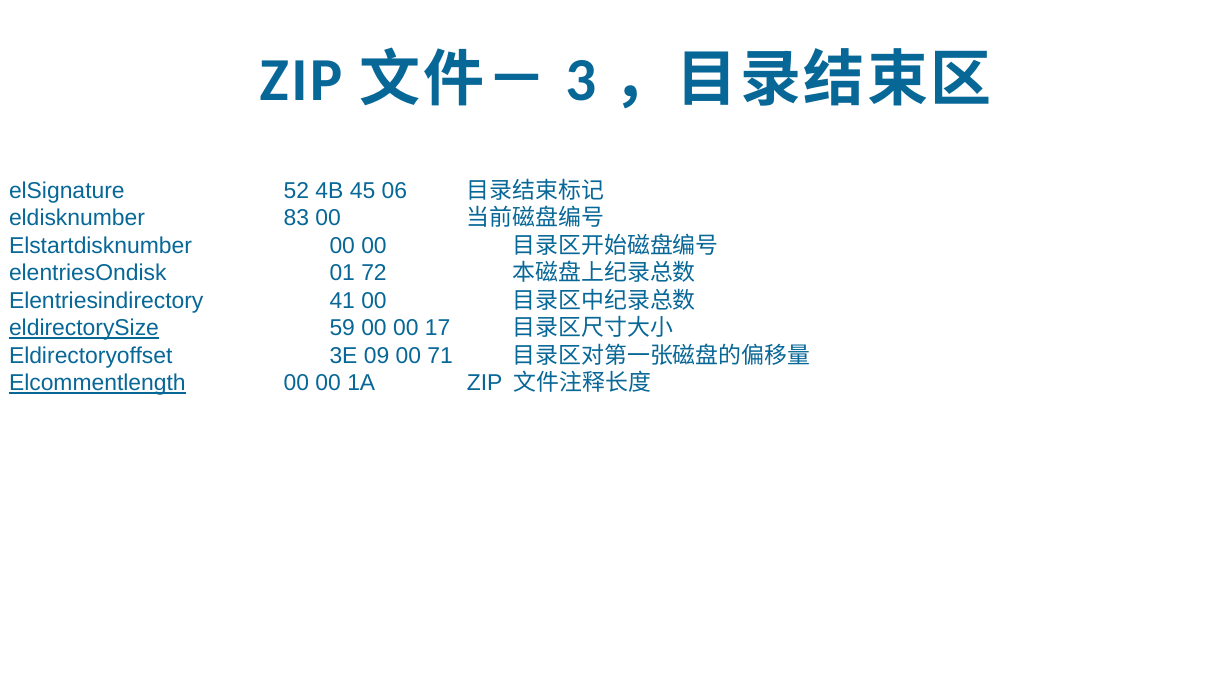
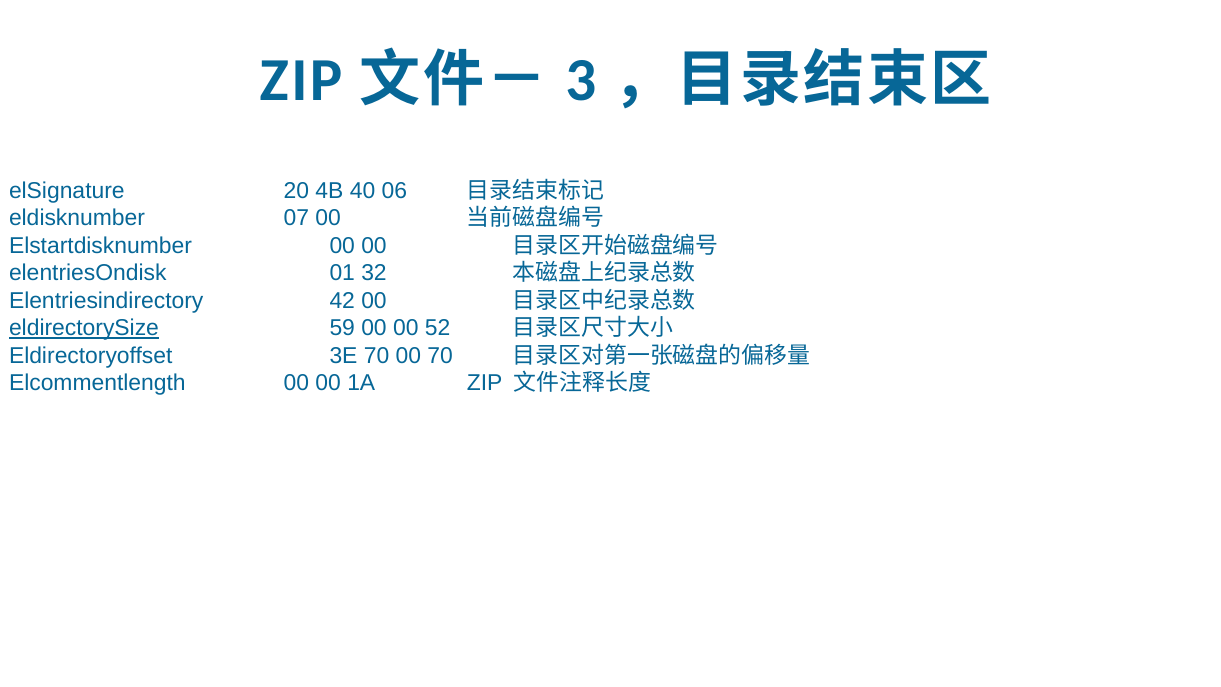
52: 52 -> 20
45: 45 -> 40
83: 83 -> 07
72: 72 -> 32
41: 41 -> 42
17: 17 -> 52
3E 09: 09 -> 70
00 71: 71 -> 70
Elcommentlength underline: present -> none
